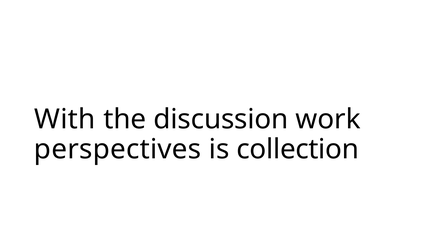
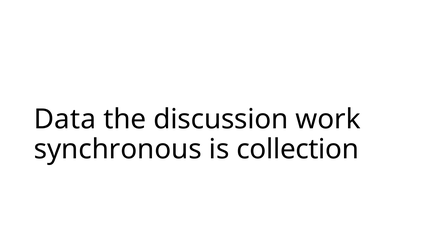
With: With -> Data
perspectives: perspectives -> synchronous
